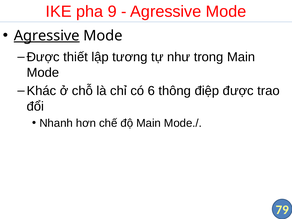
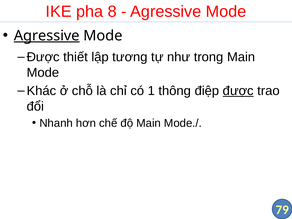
9: 9 -> 8
6: 6 -> 1
được at (238, 91) underline: none -> present
